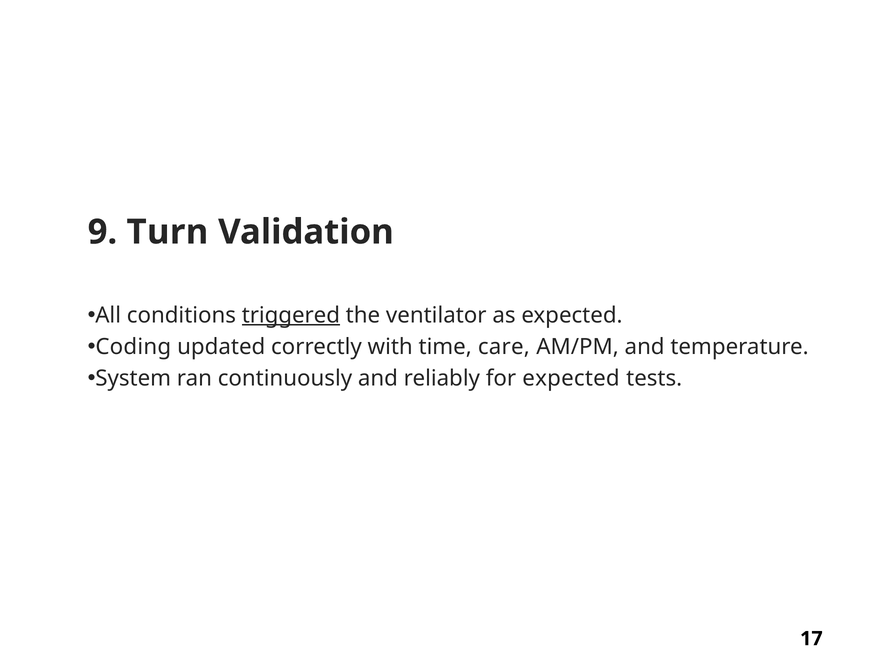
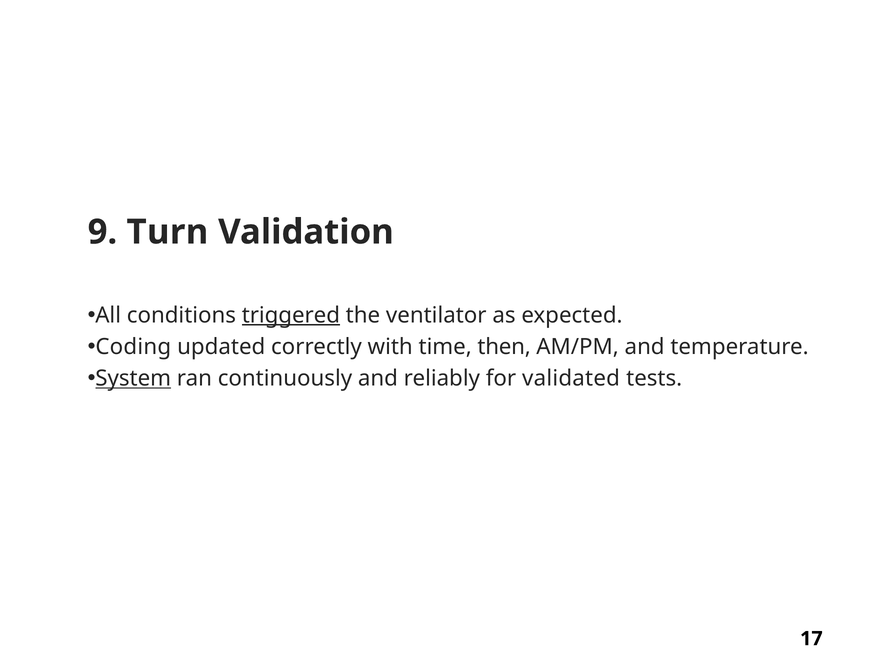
care: care -> then
System underline: none -> present
for expected: expected -> validated
